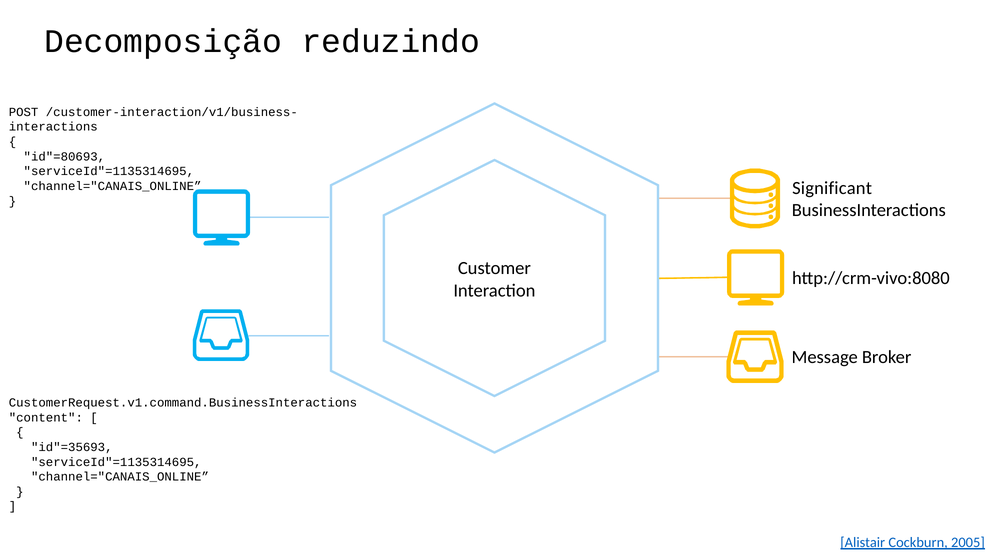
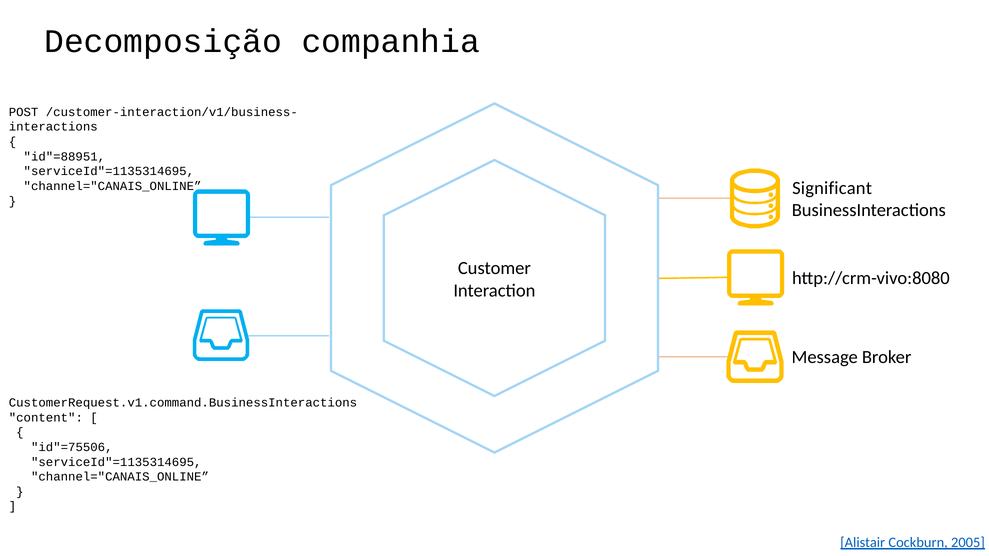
reduzindo: reduzindo -> companhia
id"=80693: id"=80693 -> id"=88951
id"=35693: id"=35693 -> id"=75506
